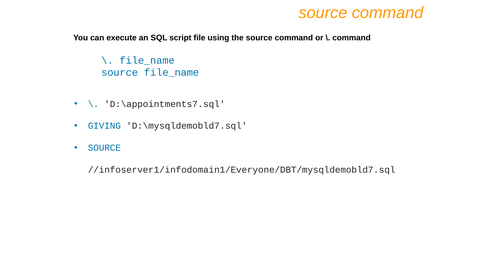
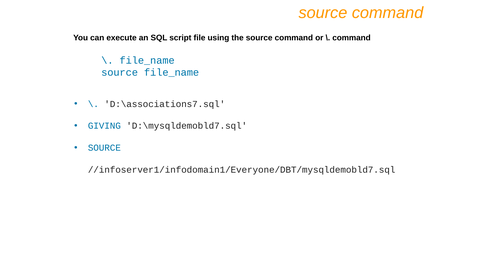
D:\appointments7.sql: D:\appointments7.sql -> D:\associations7.sql
